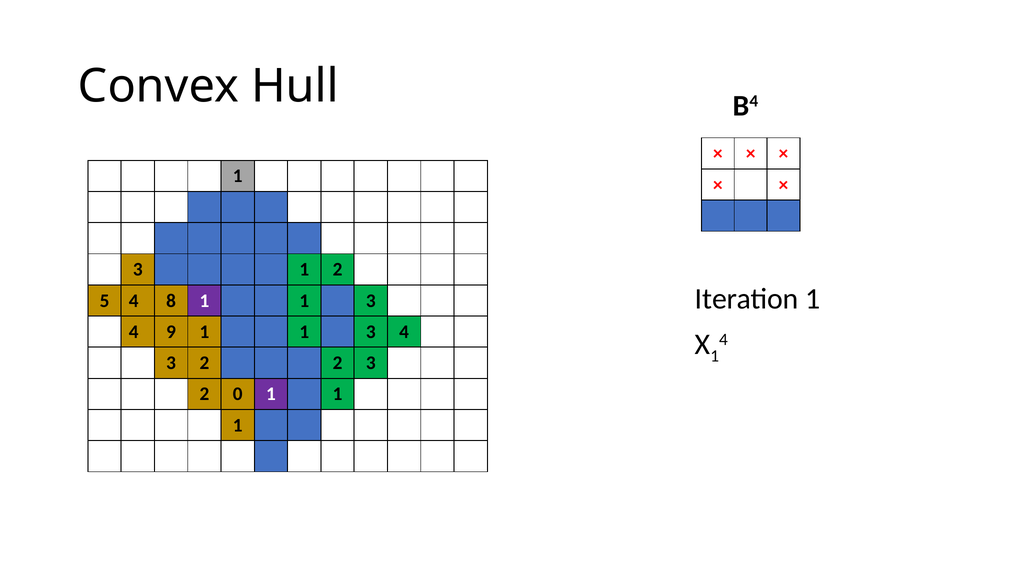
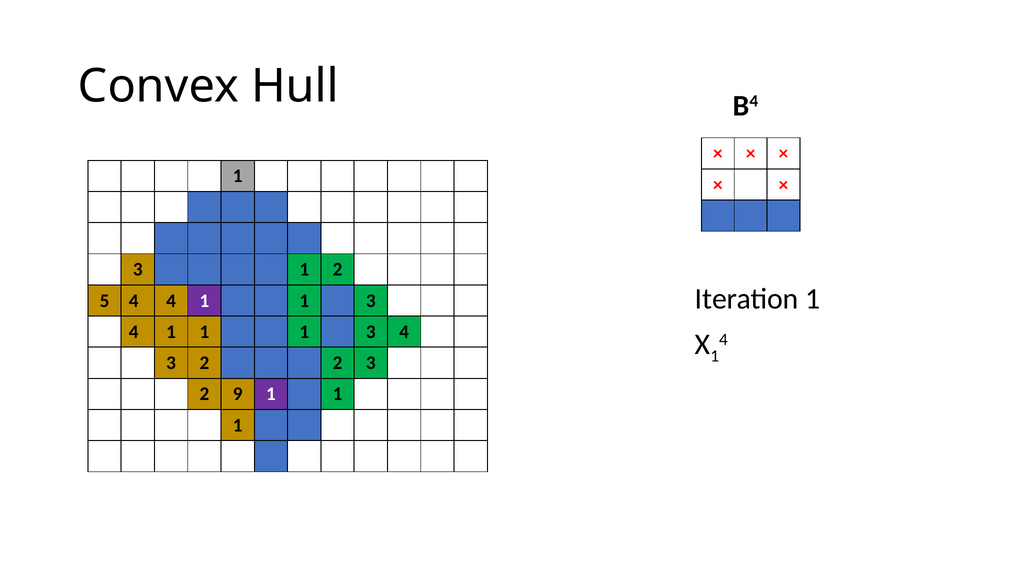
4 8: 8 -> 4
9 at (171, 332): 9 -> 1
0: 0 -> 9
